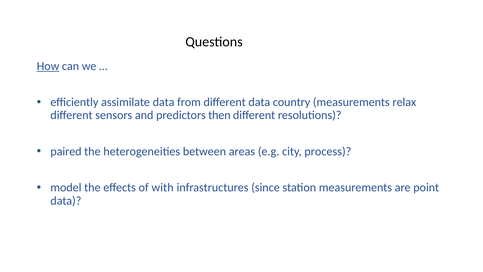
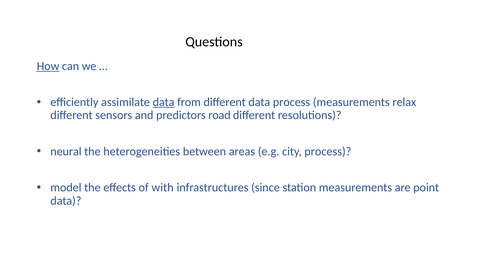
data at (164, 102) underline: none -> present
data country: country -> process
then: then -> road
paired: paired -> neural
